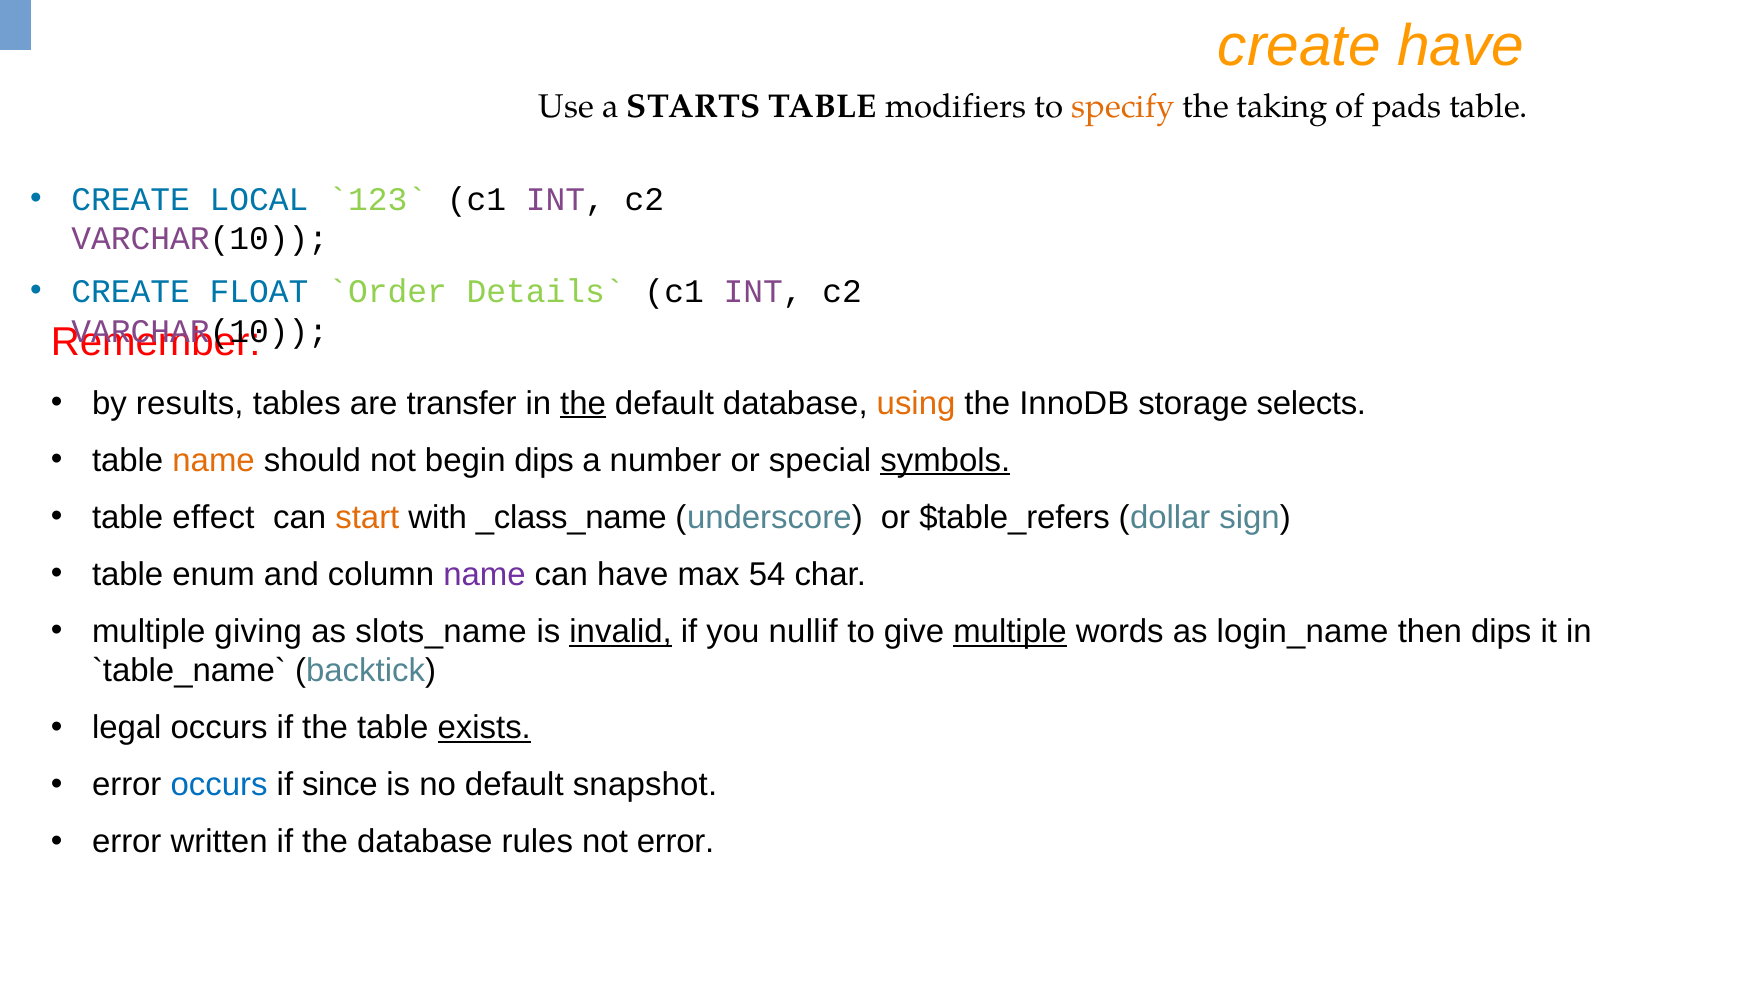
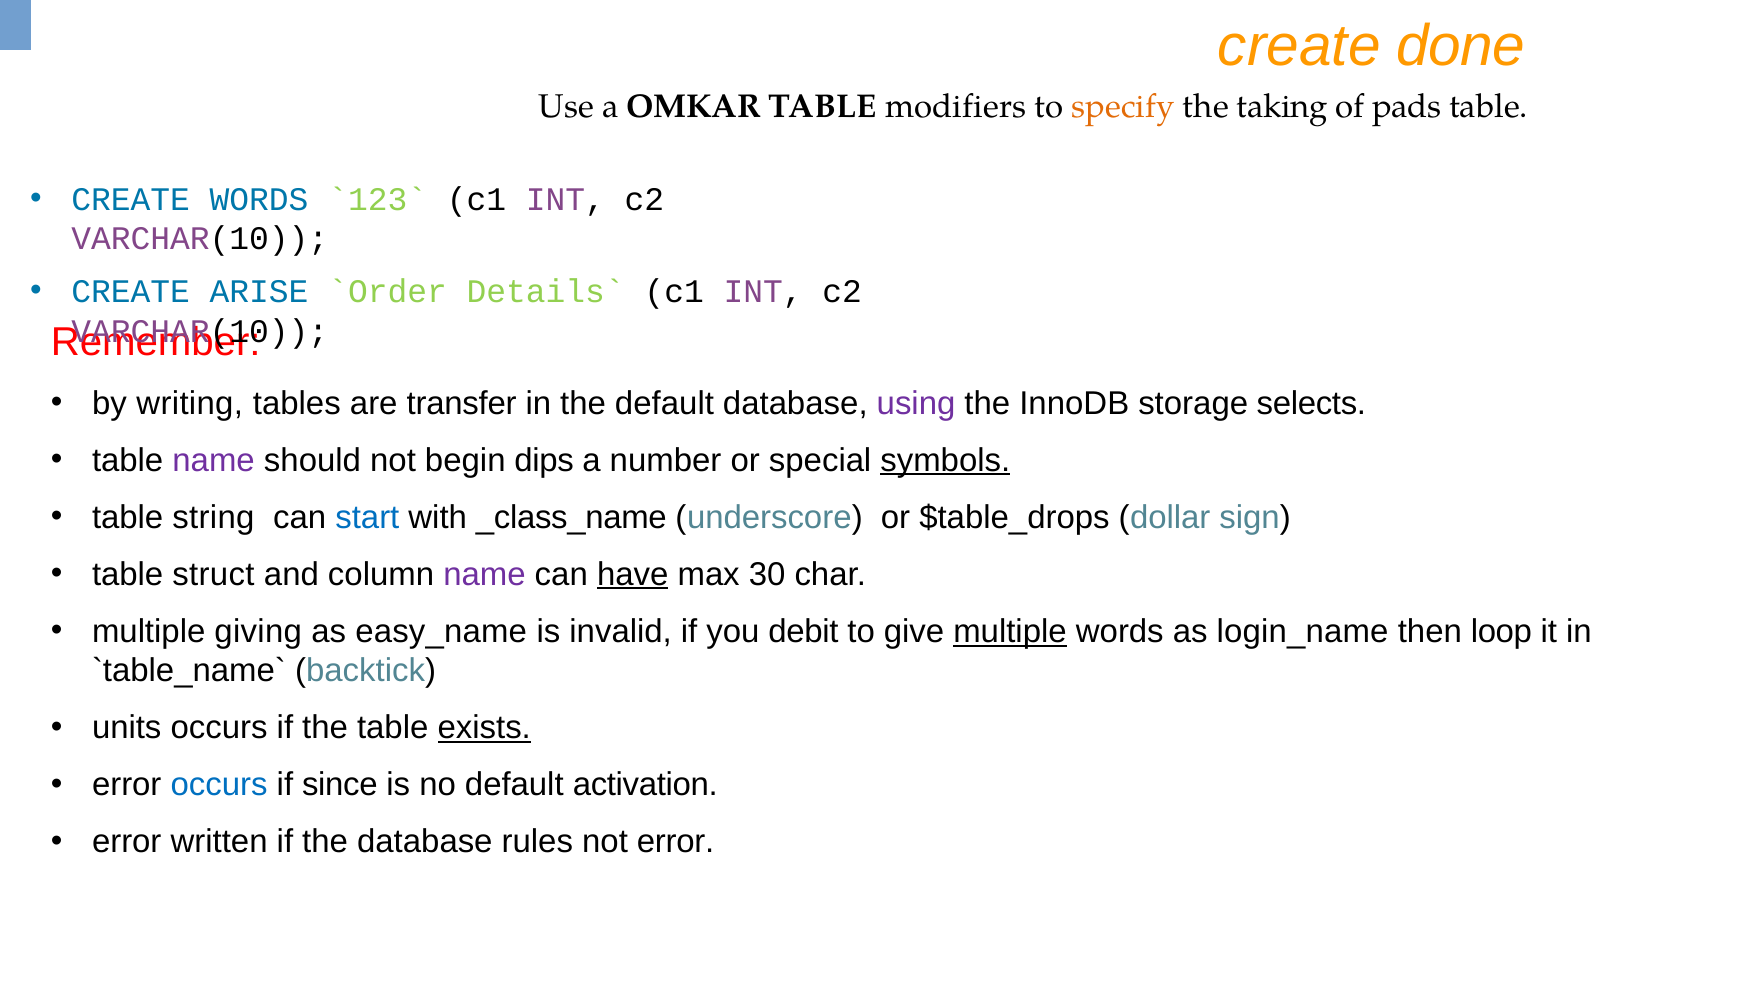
create have: have -> done
STARTS: STARTS -> OMKAR
CREATE LOCAL: LOCAL -> WORDS
FLOAT: FLOAT -> ARISE
results: results -> writing
the at (583, 403) underline: present -> none
using colour: orange -> purple
name at (214, 460) colour: orange -> purple
effect: effect -> string
start colour: orange -> blue
$table_refers: $table_refers -> $table_drops
enum: enum -> struct
have at (633, 574) underline: none -> present
54: 54 -> 30
slots_name: slots_name -> easy_name
invalid underline: present -> none
nullif: nullif -> debit
then dips: dips -> loop
legal: legal -> units
snapshot: snapshot -> activation
